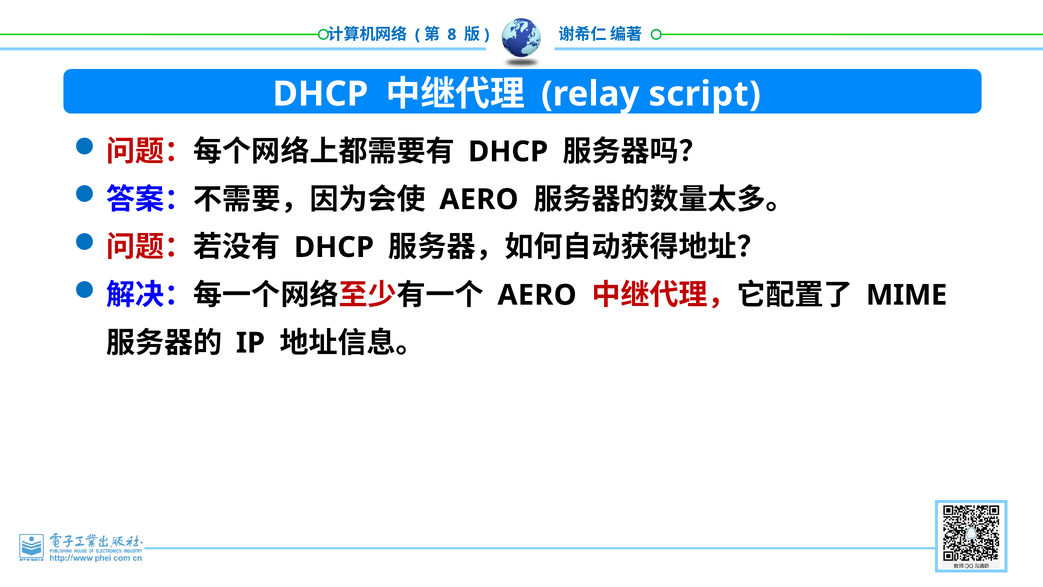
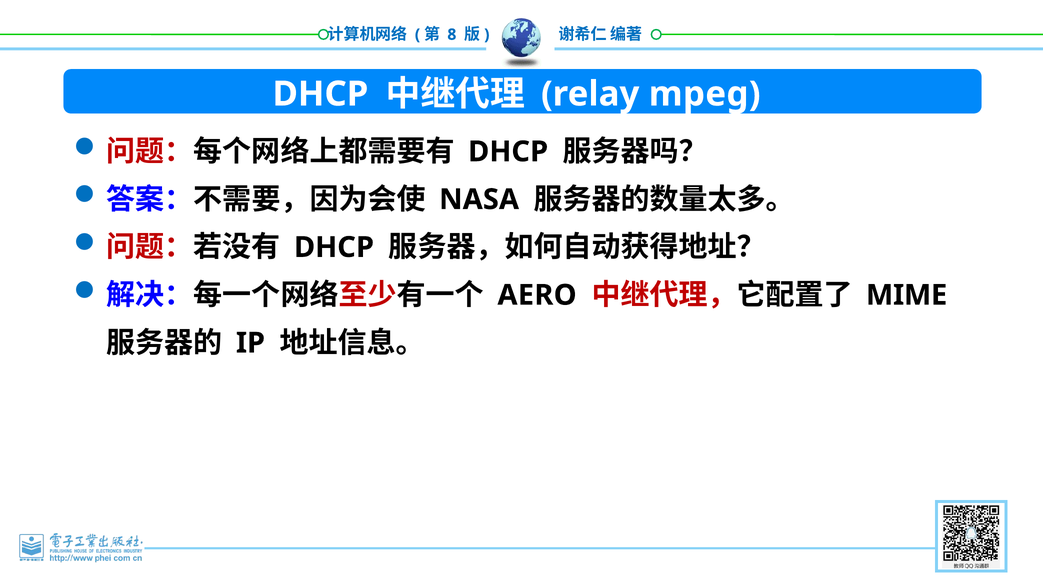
script: script -> mpeg
AERO at (479, 199): AERO -> NASA
